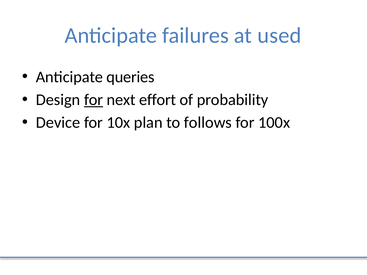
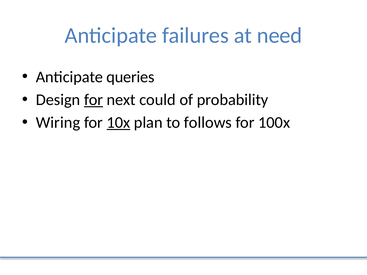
used: used -> need
effort: effort -> could
Device: Device -> Wiring
10x underline: none -> present
